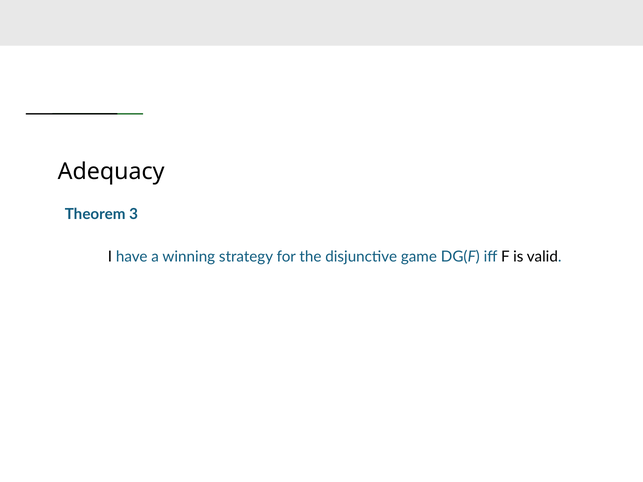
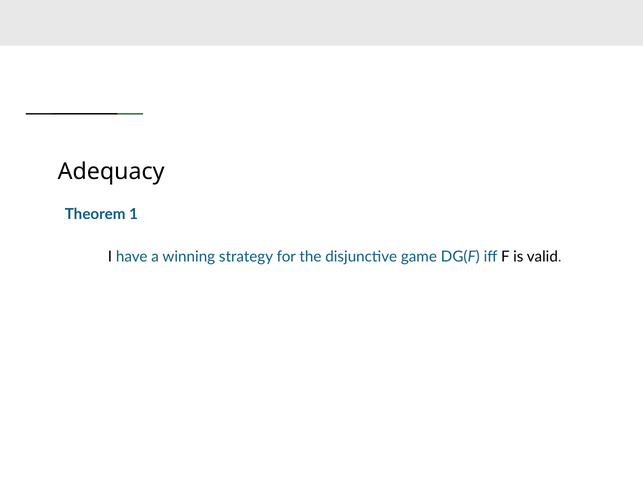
3: 3 -> 1
